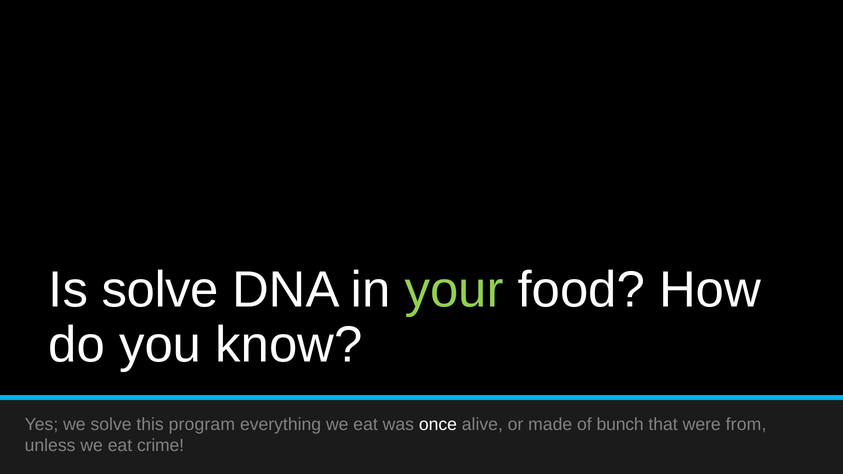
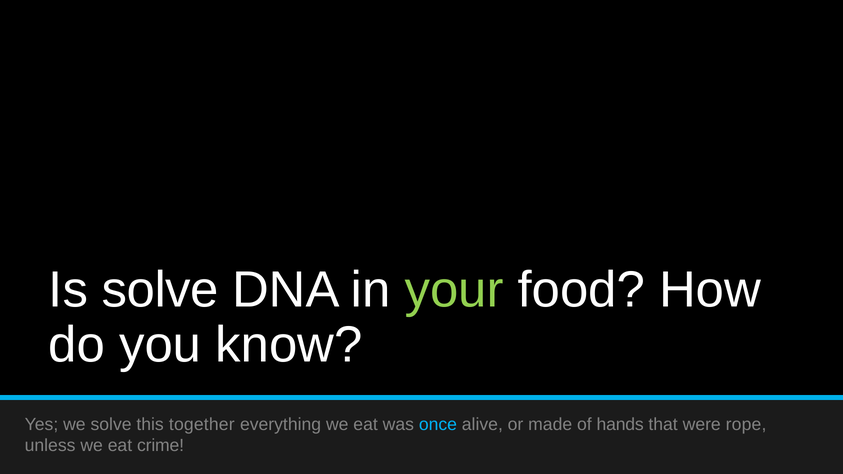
program: program -> together
once colour: white -> light blue
bunch: bunch -> hands
from: from -> rope
